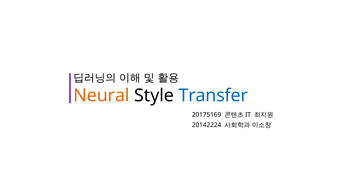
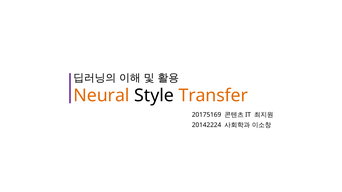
Transfer colour: blue -> orange
